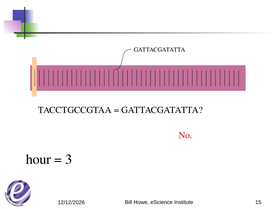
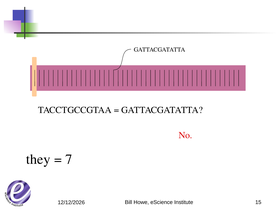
hour: hour -> they
3: 3 -> 7
